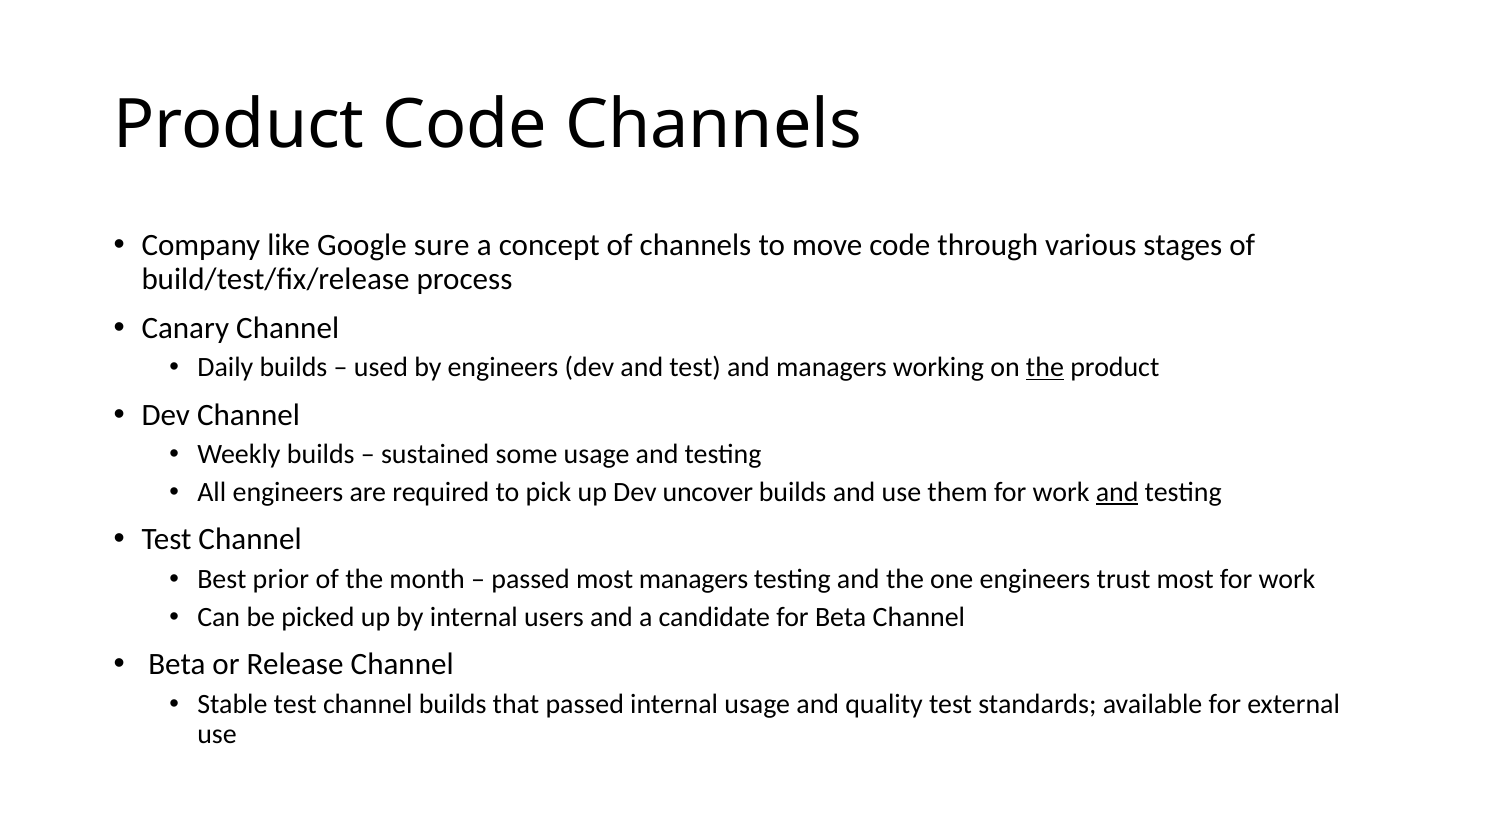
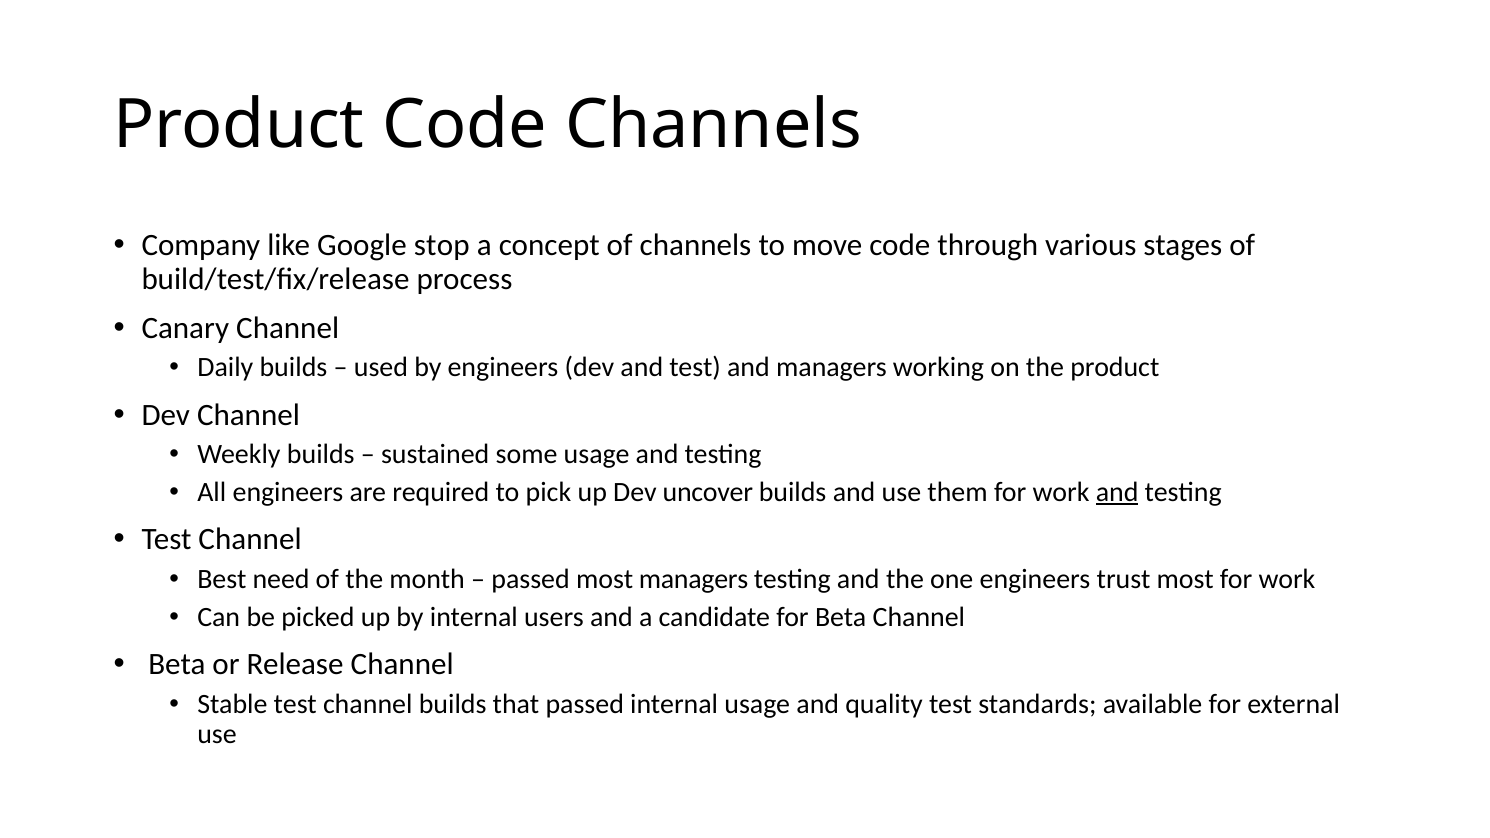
sure: sure -> stop
the at (1045, 367) underline: present -> none
prior: prior -> need
